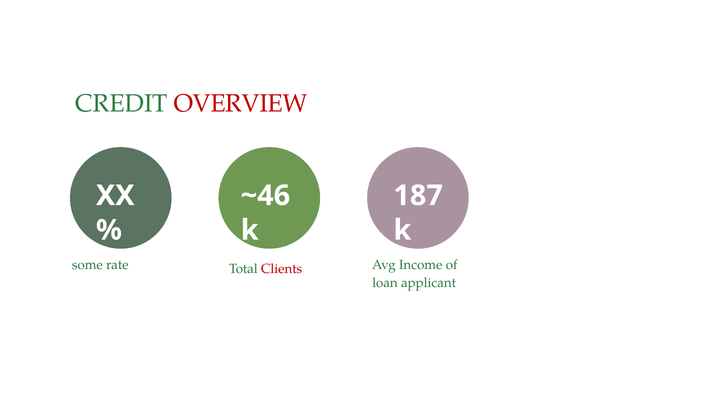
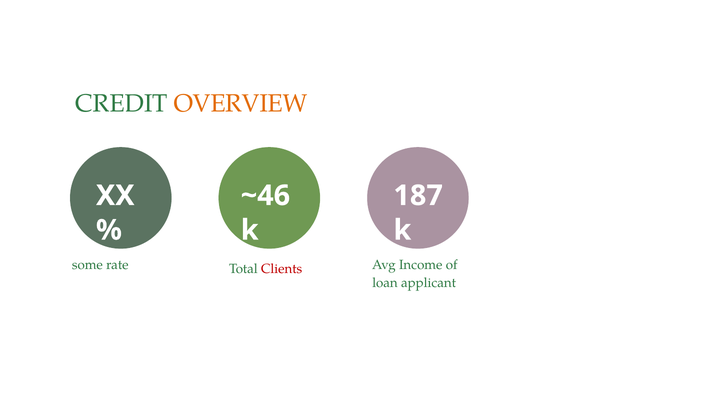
OVERVIEW colour: red -> orange
